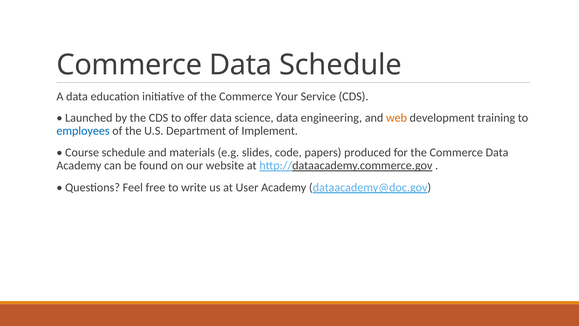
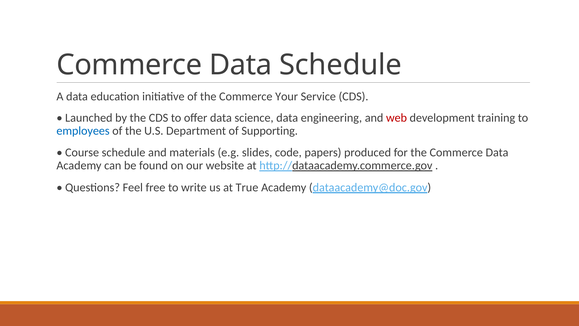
web colour: orange -> red
Implement: Implement -> Supporting
User: User -> True
